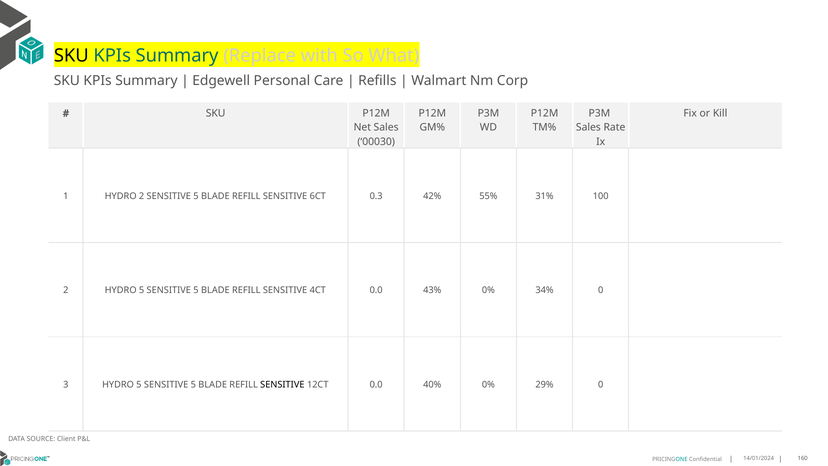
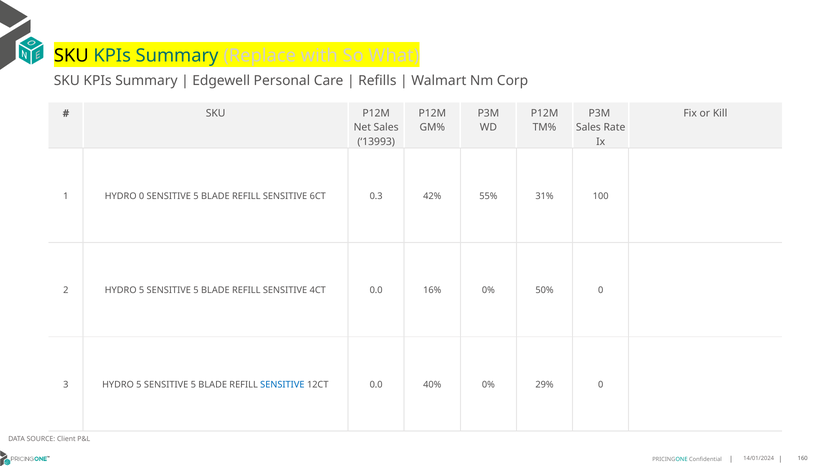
00030: 00030 -> 13993
HYDRO 2: 2 -> 0
43%: 43% -> 16%
34%: 34% -> 50%
SENSITIVE at (282, 385) colour: black -> blue
